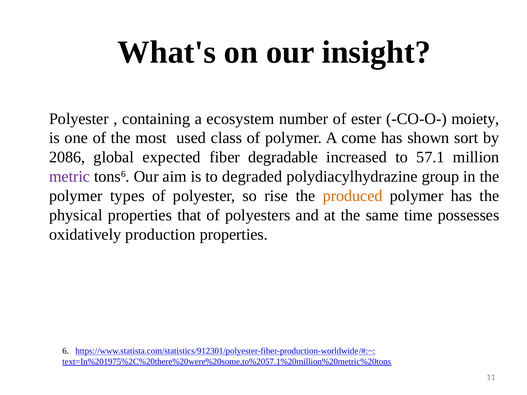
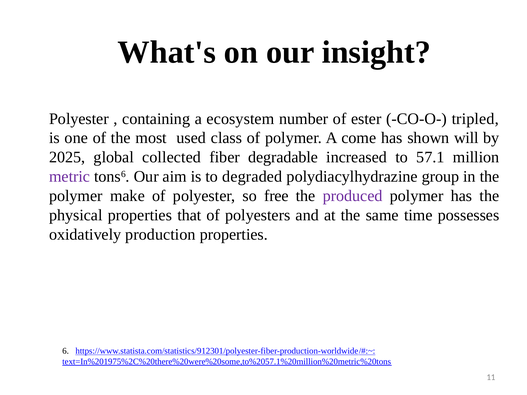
moiety: moiety -> tripled
sort: sort -> will
2086: 2086 -> 2025
expected: expected -> collected
types: types -> make
rise: rise -> free
produced colour: orange -> purple
